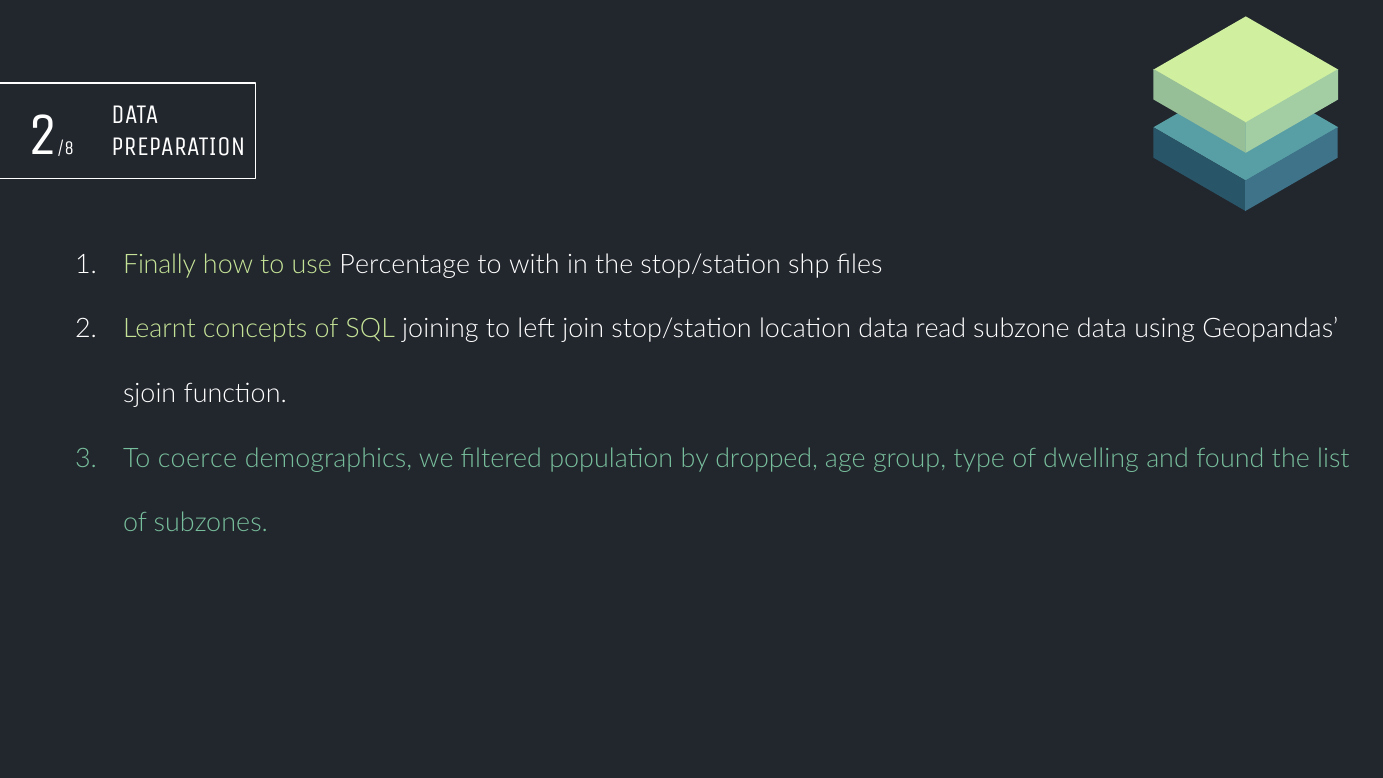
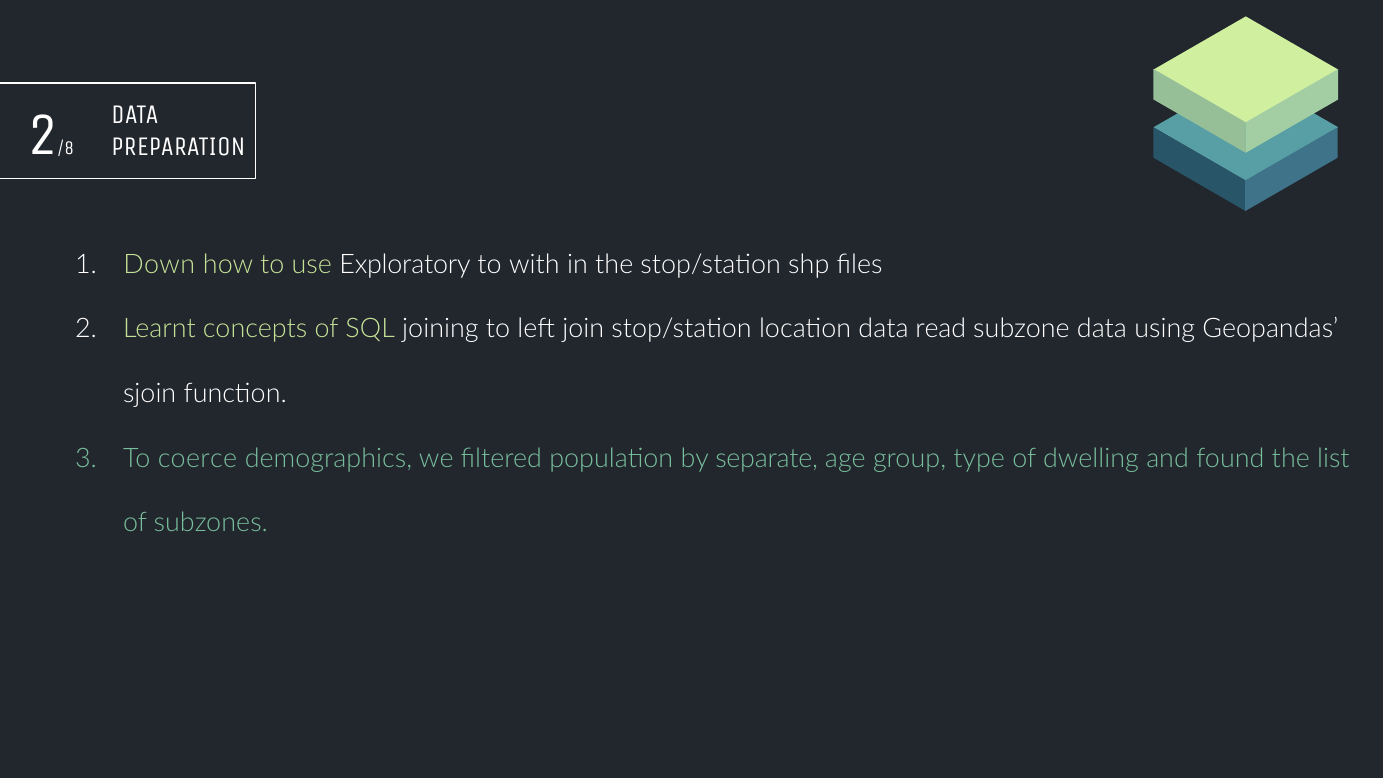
Finally: Finally -> Down
Percentage: Percentage -> Exploratory
dropped: dropped -> separate
